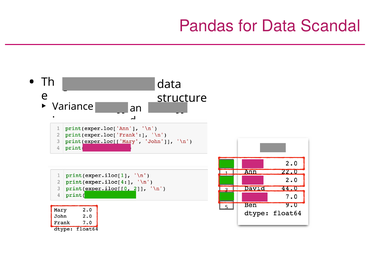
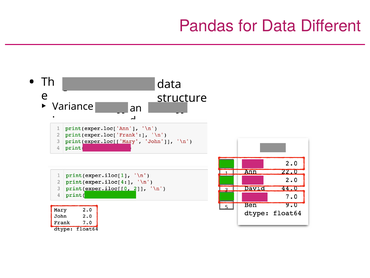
Scandal: Scandal -> Different
